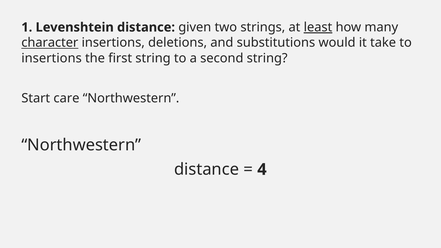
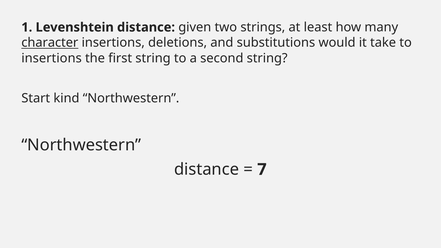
least underline: present -> none
care: care -> kind
4: 4 -> 7
